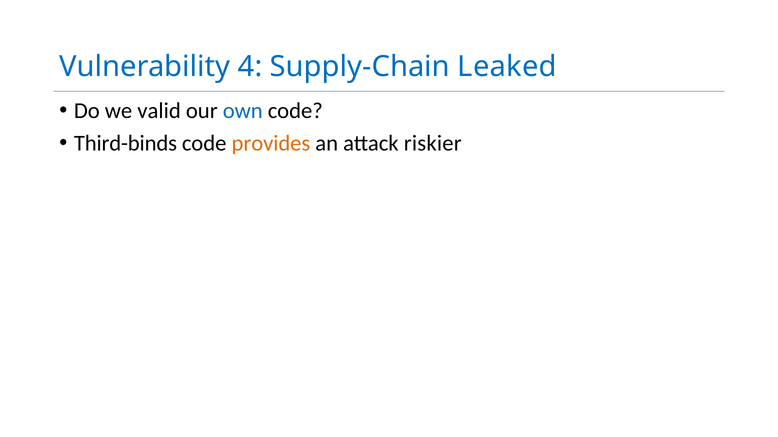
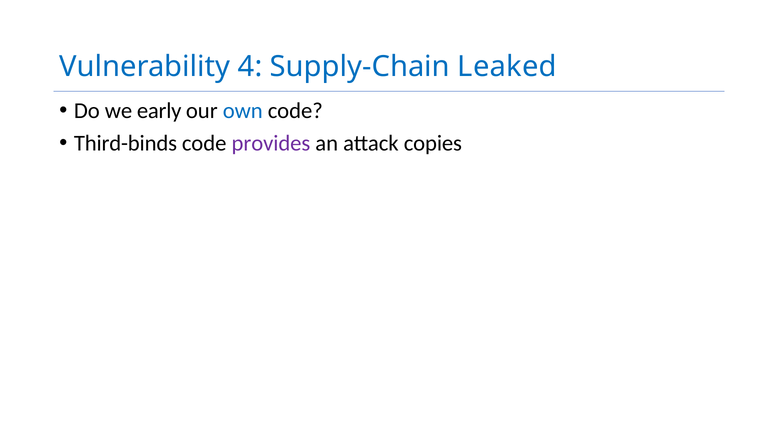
valid: valid -> early
provides colour: orange -> purple
riskier: riskier -> copies
